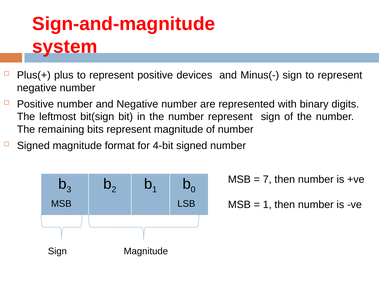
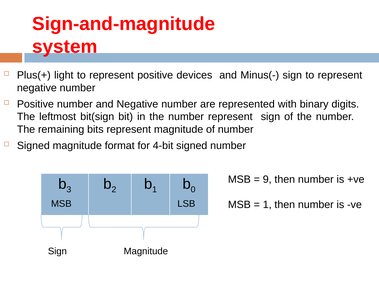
plus: plus -> light
7: 7 -> 9
